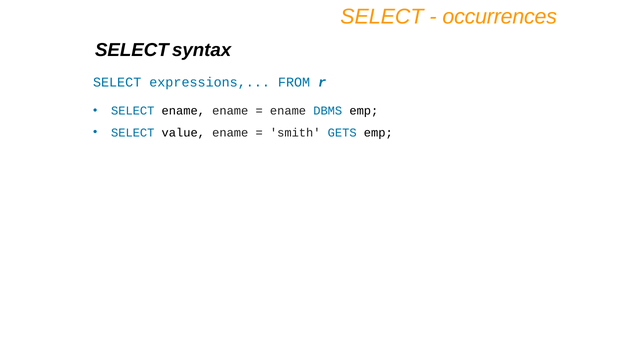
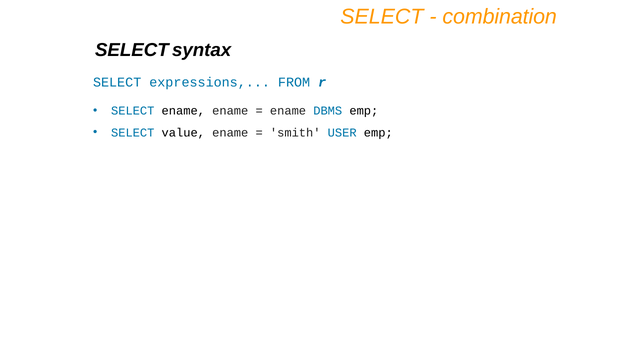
occurrences: occurrences -> combination
GETS: GETS -> USER
